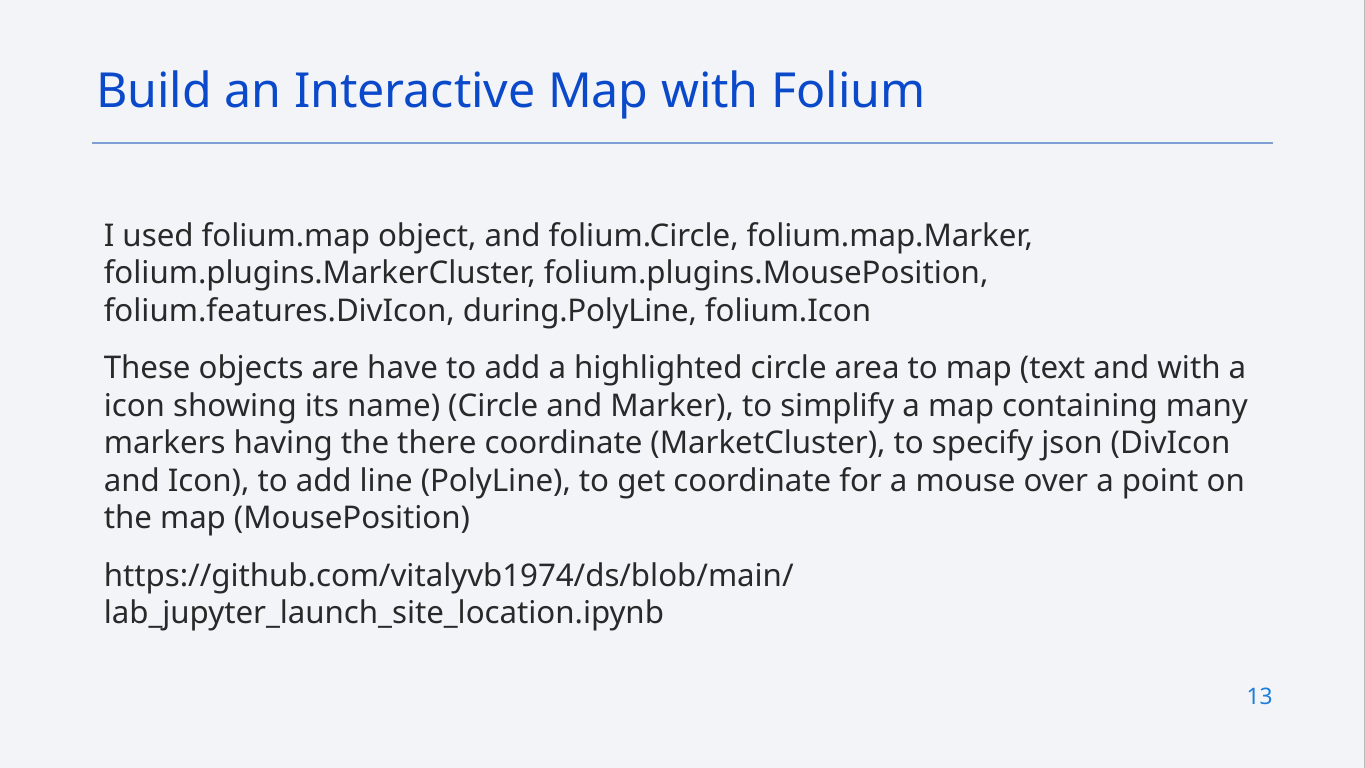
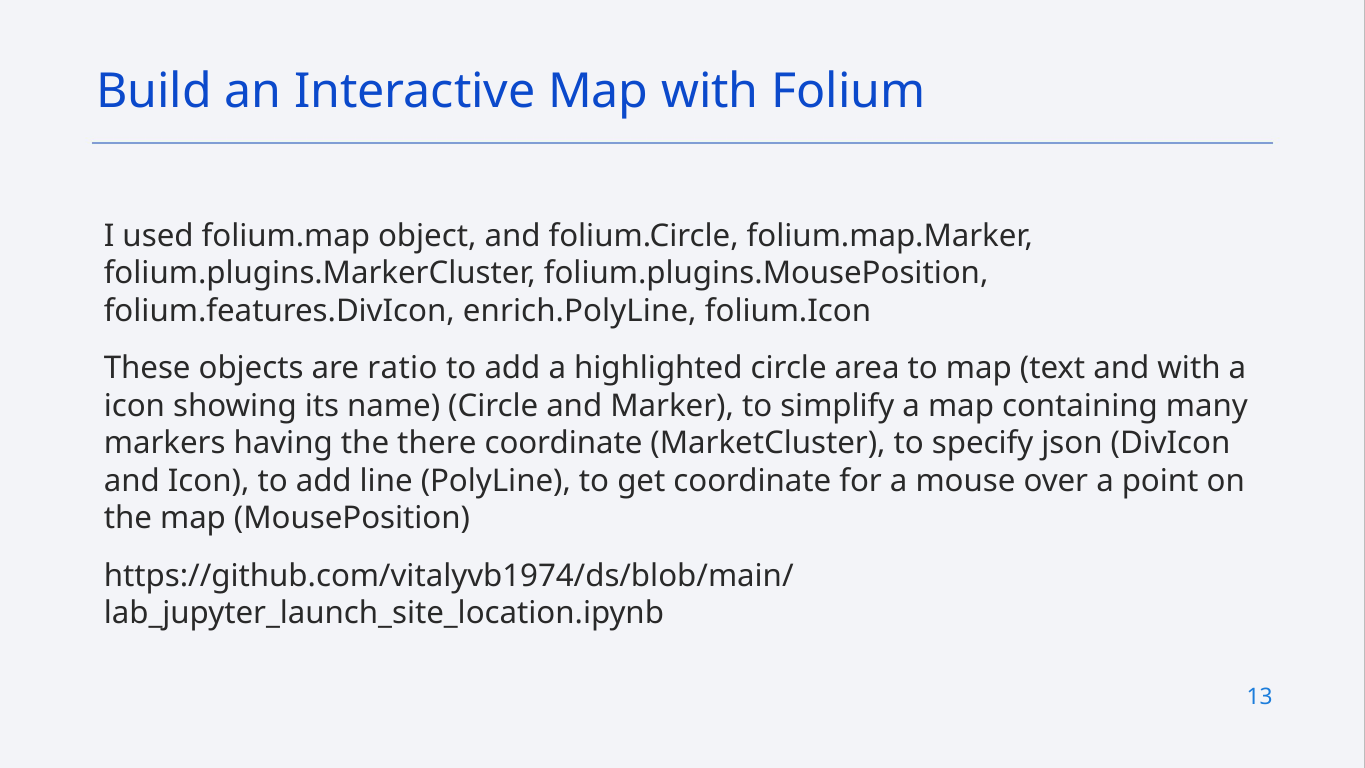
during.PolyLine: during.PolyLine -> enrich.PolyLine
have: have -> ratio
